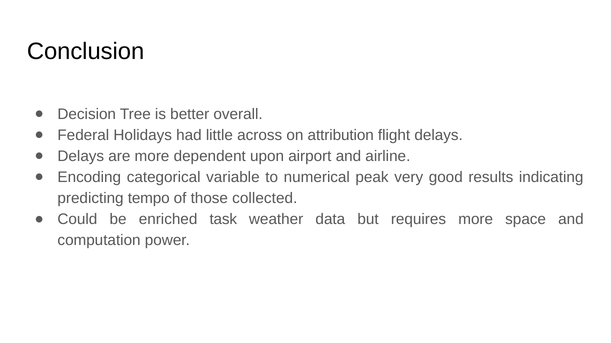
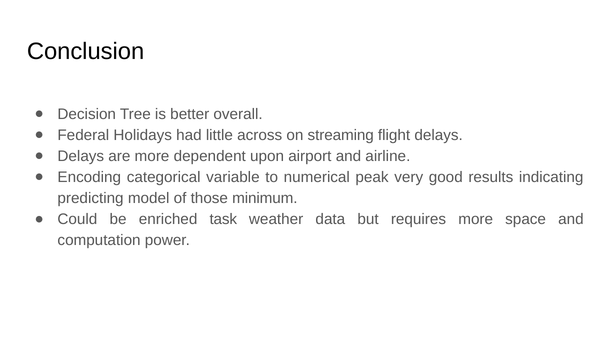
attribution: attribution -> streaming
tempo: tempo -> model
collected: collected -> minimum
